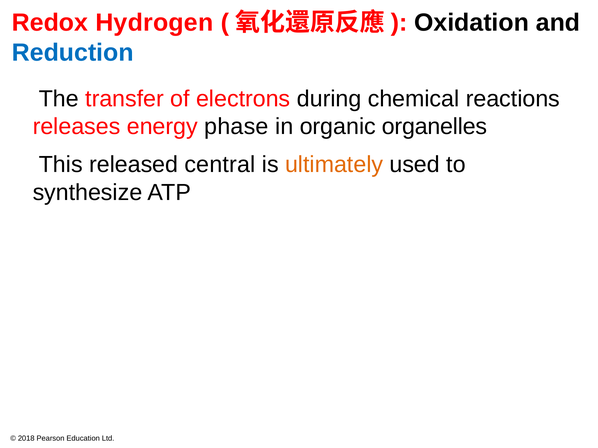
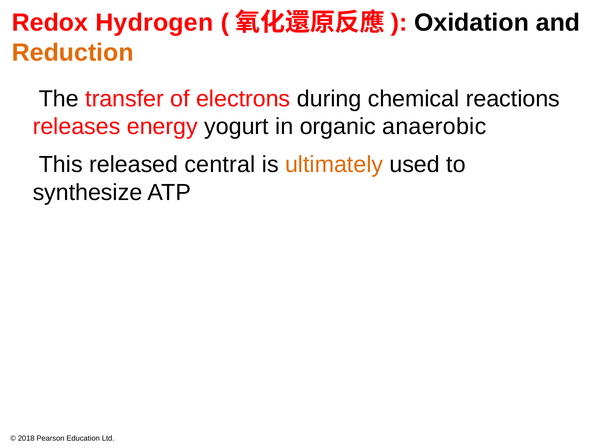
Reduction colour: blue -> orange
phase: phase -> yogurt
organelles: organelles -> anaerobic
